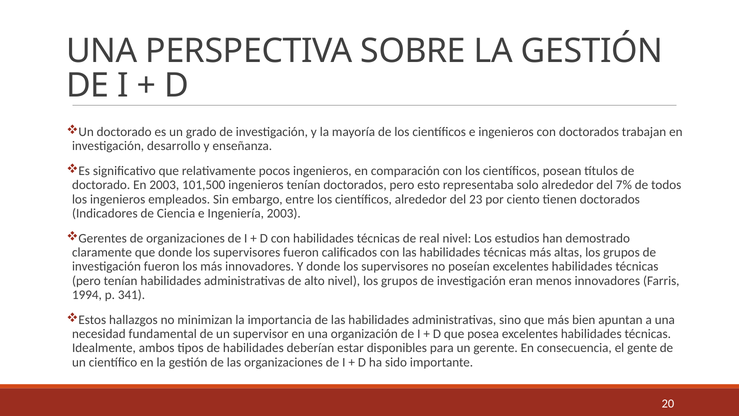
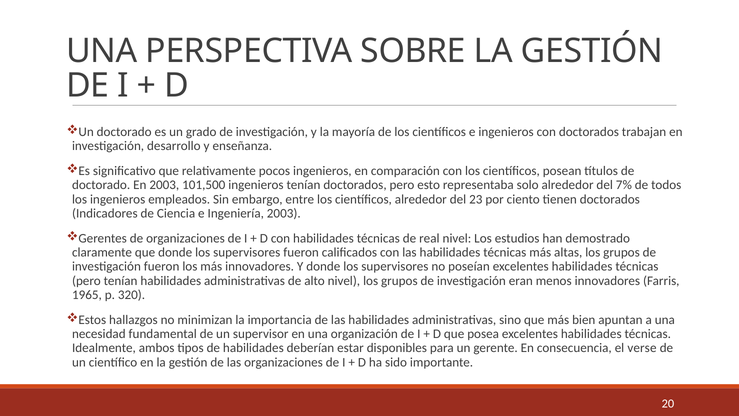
1994: 1994 -> 1965
341: 341 -> 320
gente: gente -> verse
